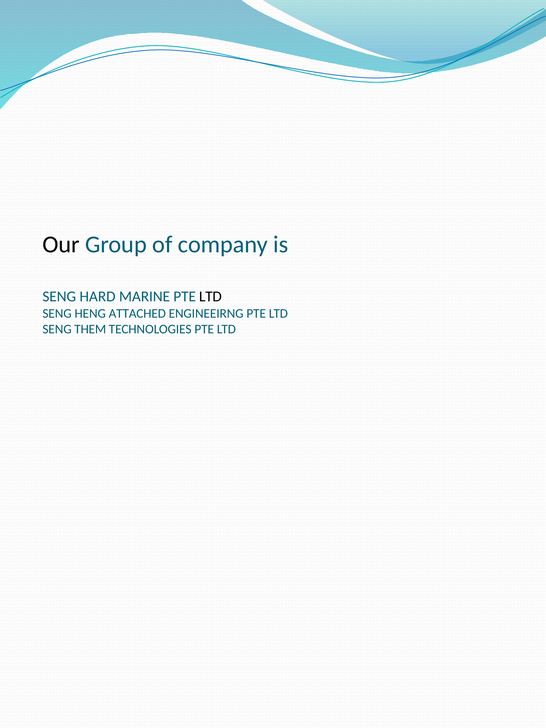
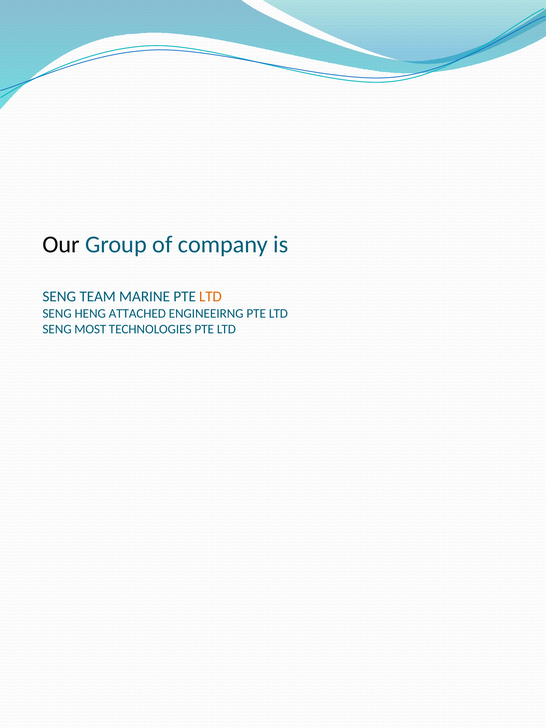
HARD: HARD -> TEAM
LTD at (210, 296) colour: black -> orange
THEM: THEM -> MOST
